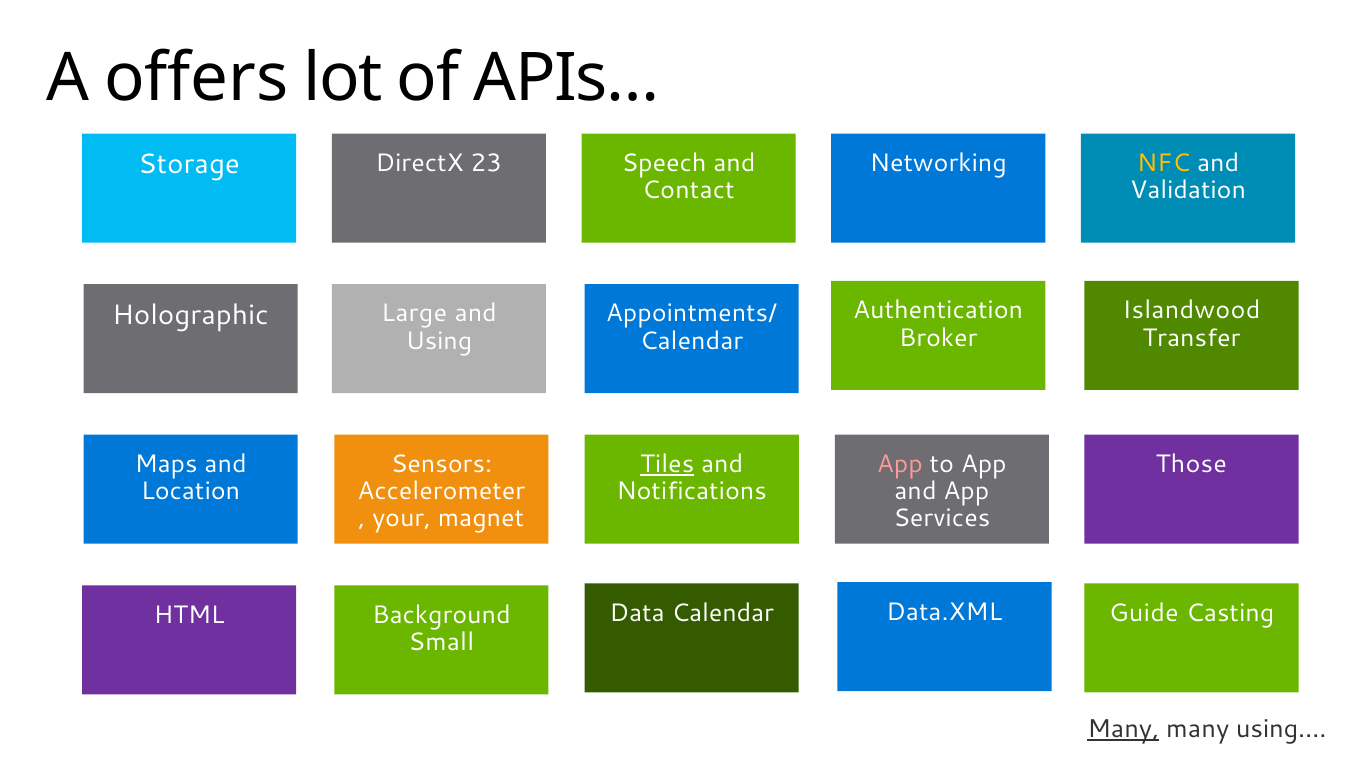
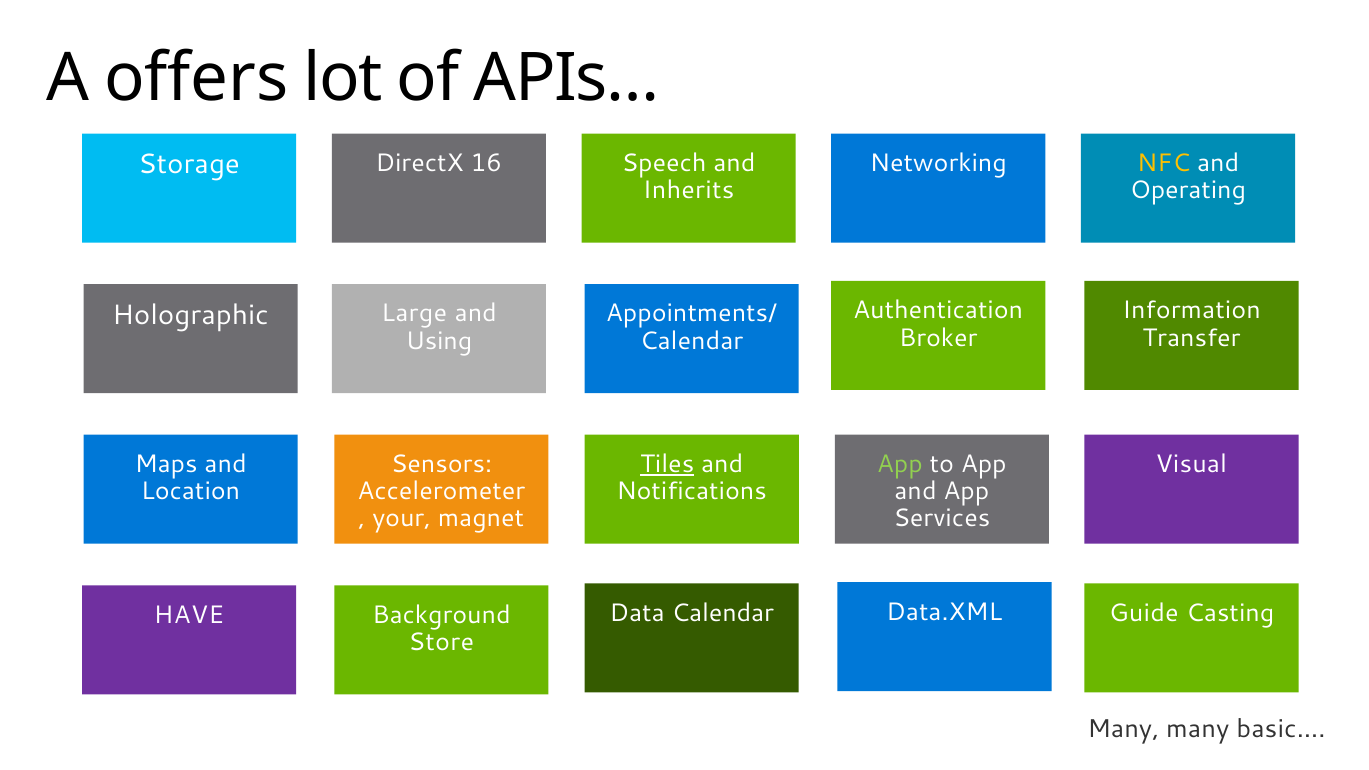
23: 23 -> 16
Contact: Contact -> Inherits
Validation: Validation -> Operating
Islandwood: Islandwood -> Information
App at (900, 464) colour: pink -> light green
Those: Those -> Visual
HTML: HTML -> HAVE
Small: Small -> Store
Many at (1123, 729) underline: present -> none
using…: using… -> basic…
